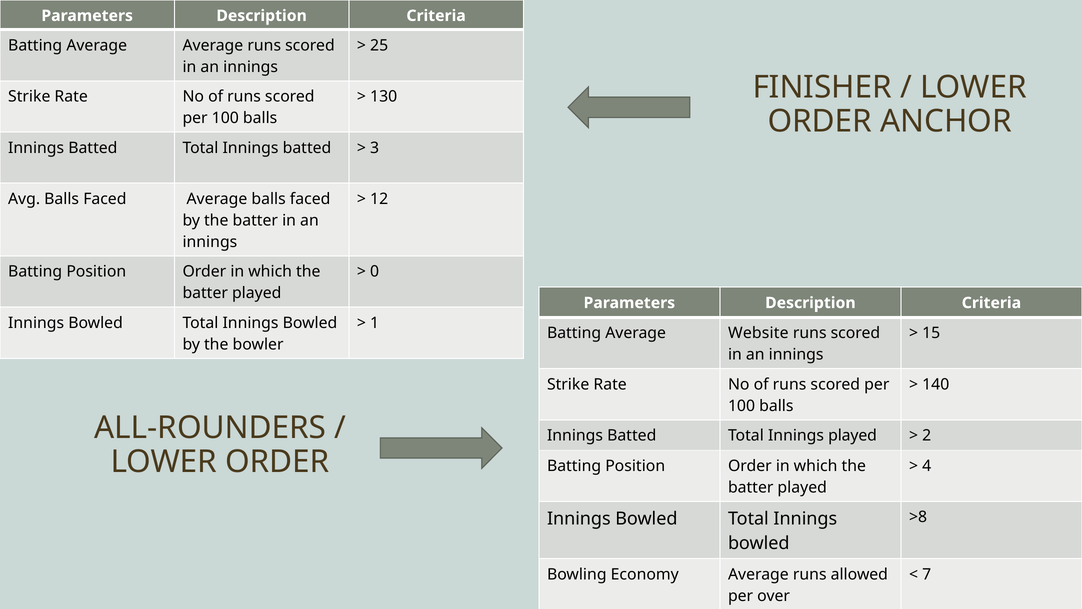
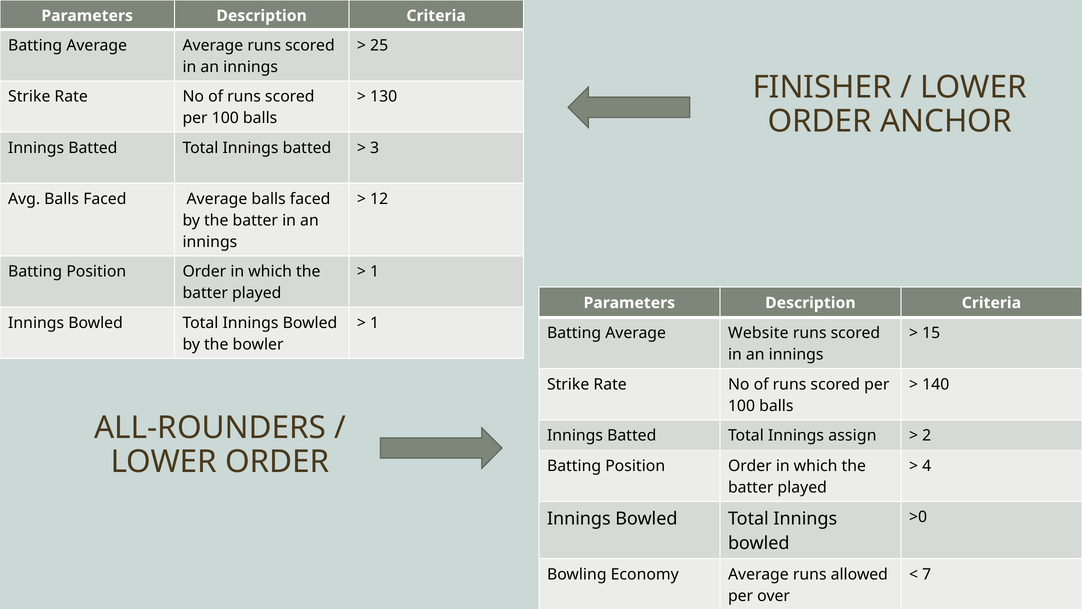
0 at (375, 271): 0 -> 1
Innings played: played -> assign
>8: >8 -> >0
